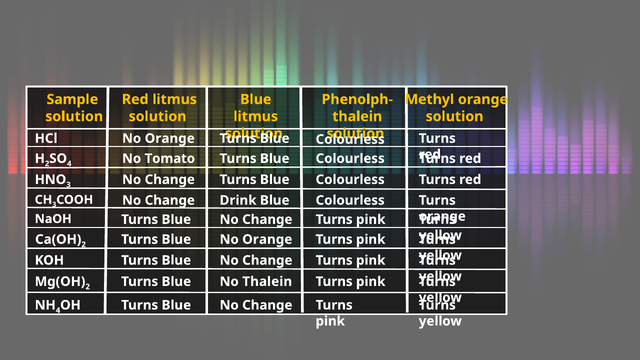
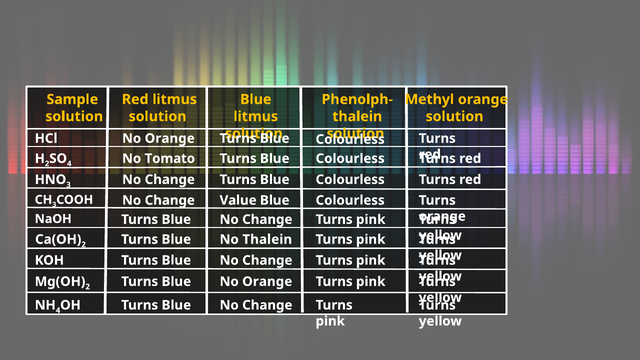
Drink: Drink -> Value
Orange at (267, 239): Orange -> Thalein
Thalein at (267, 282): Thalein -> Orange
